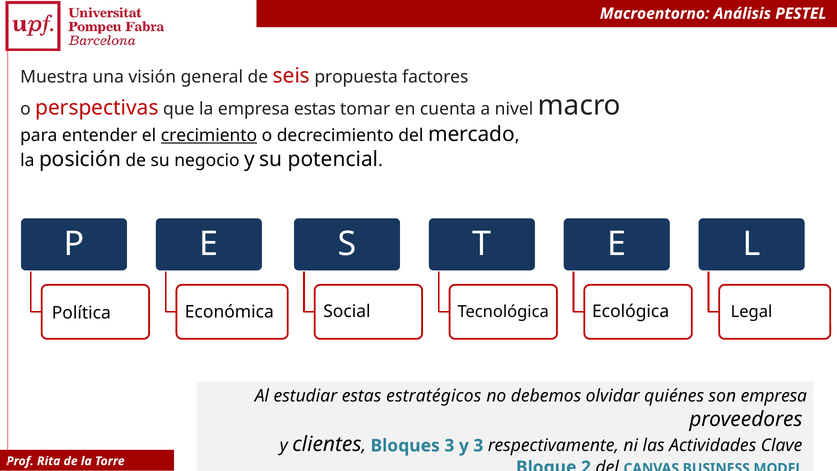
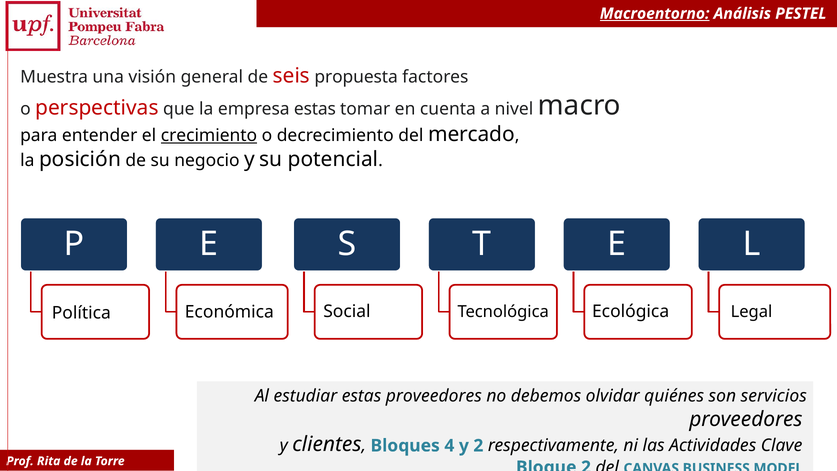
Macroentorno underline: none -> present
estas estratégicos: estratégicos -> proveedores
son empresa: empresa -> servicios
Bloques 3: 3 -> 4
y 3: 3 -> 2
